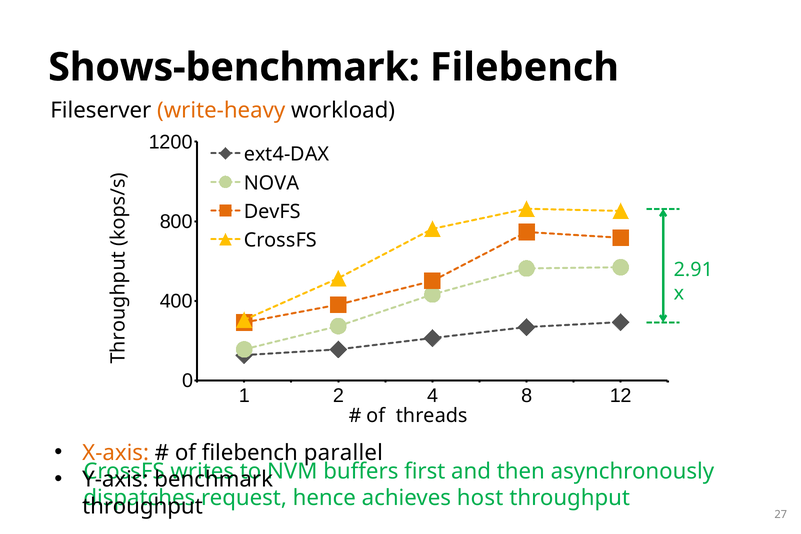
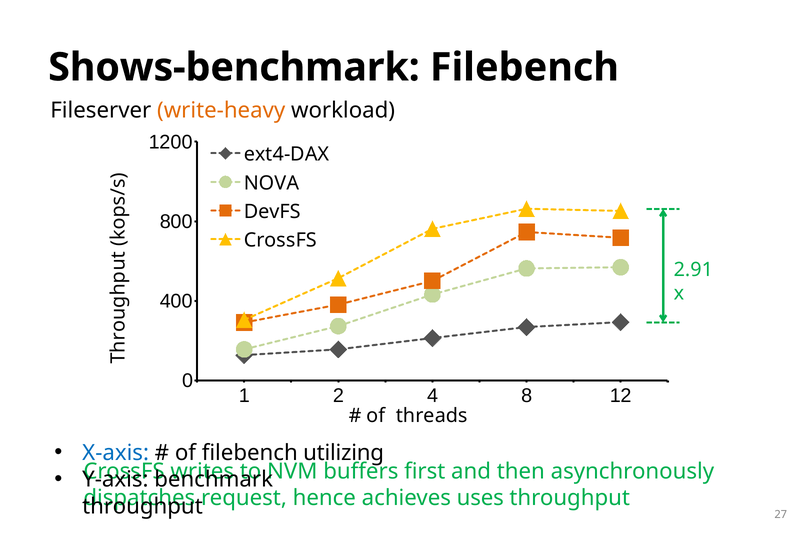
X-axis colour: orange -> blue
parallel: parallel -> utilizing
host: host -> uses
